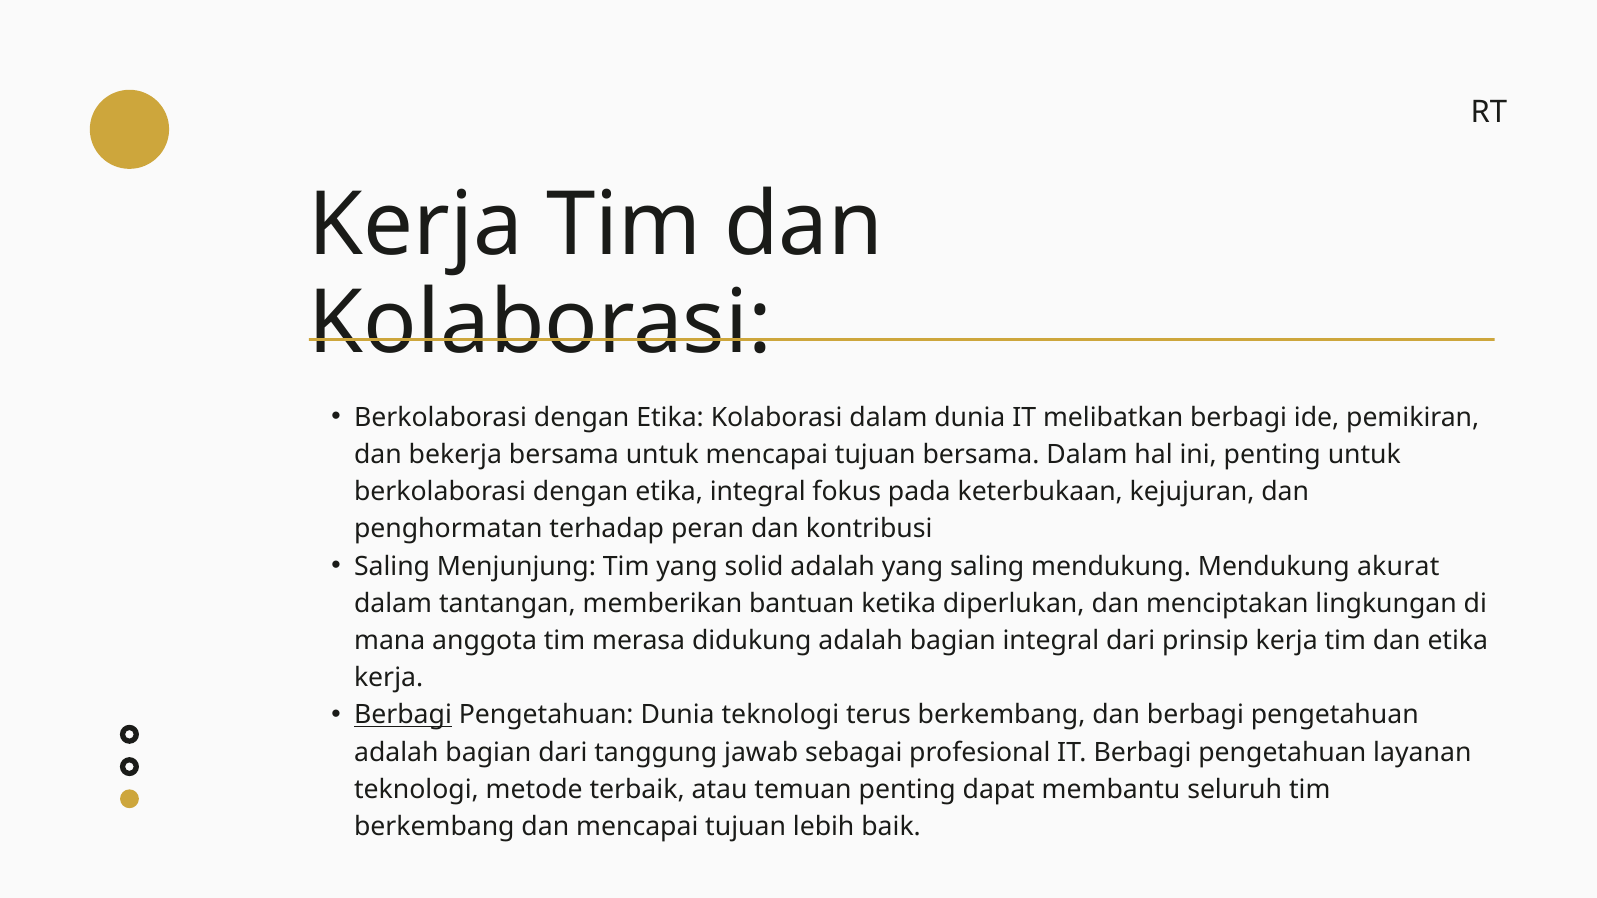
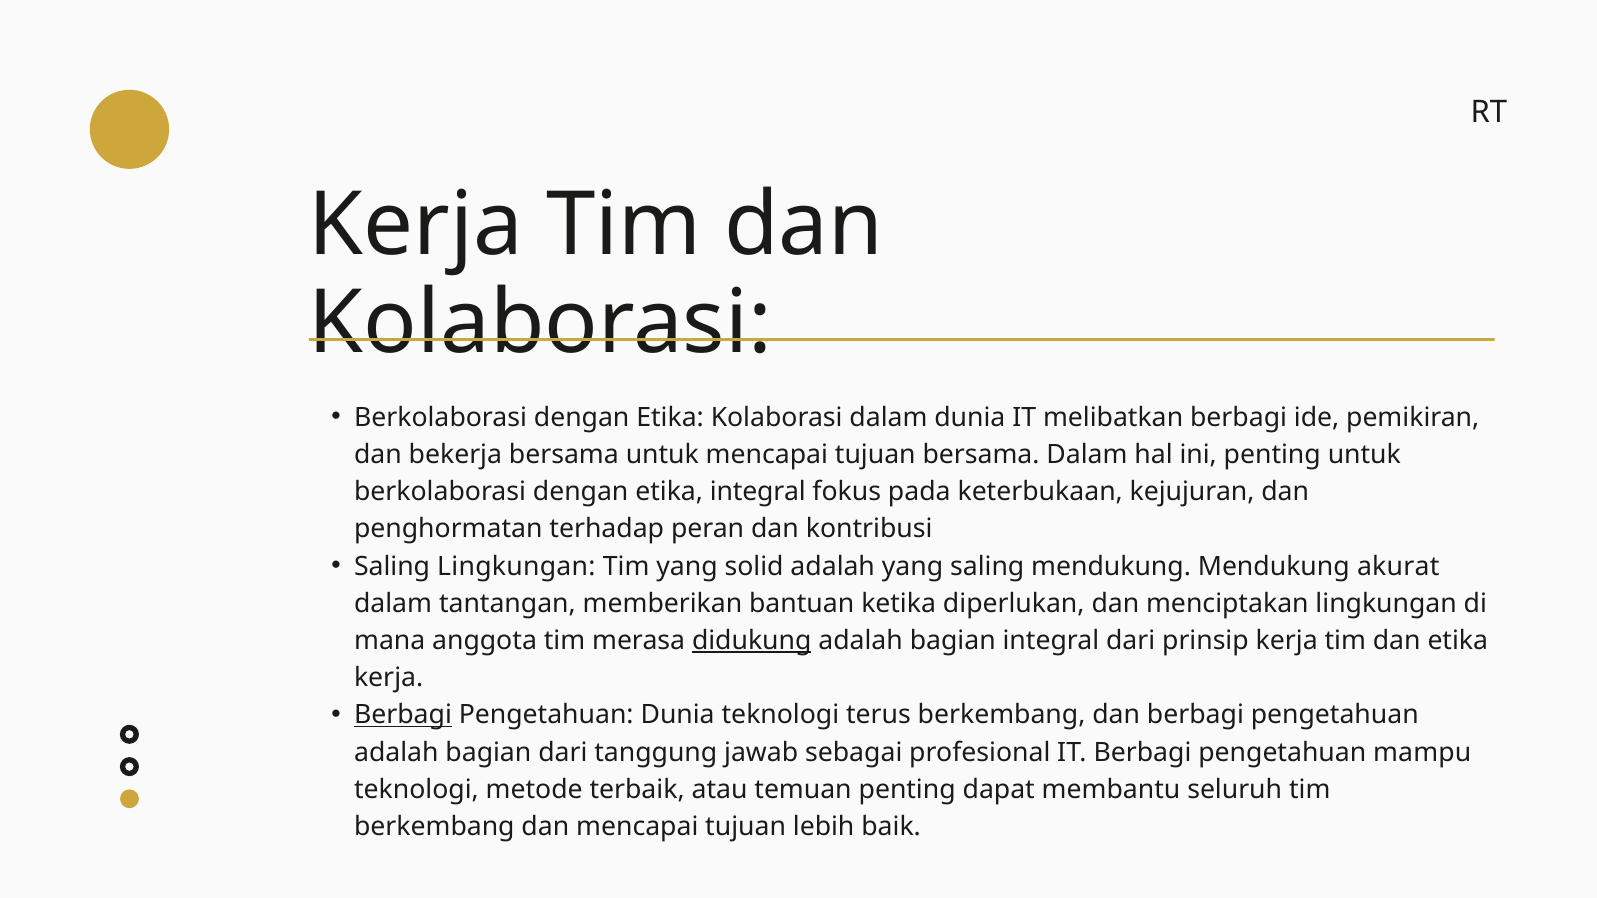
Saling Menjunjung: Menjunjung -> Lingkungan
didukung underline: none -> present
layanan: layanan -> mampu
